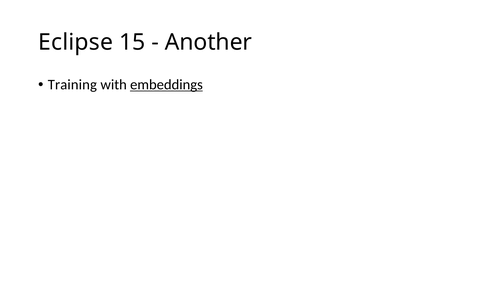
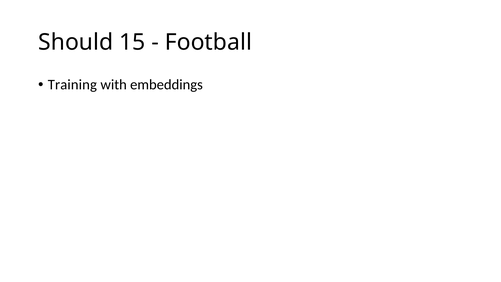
Eclipse: Eclipse -> Should
Another: Another -> Football
embeddings underline: present -> none
